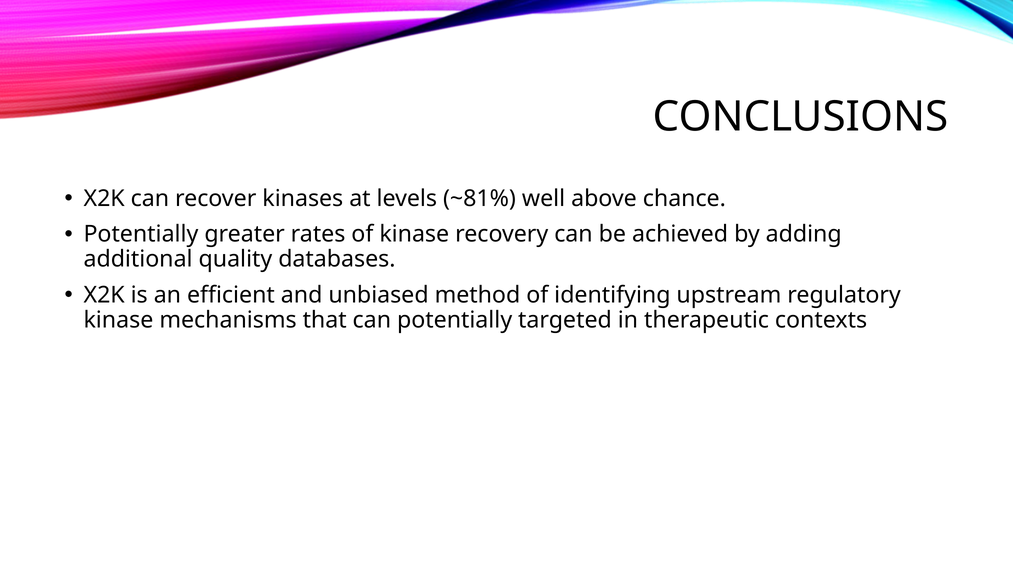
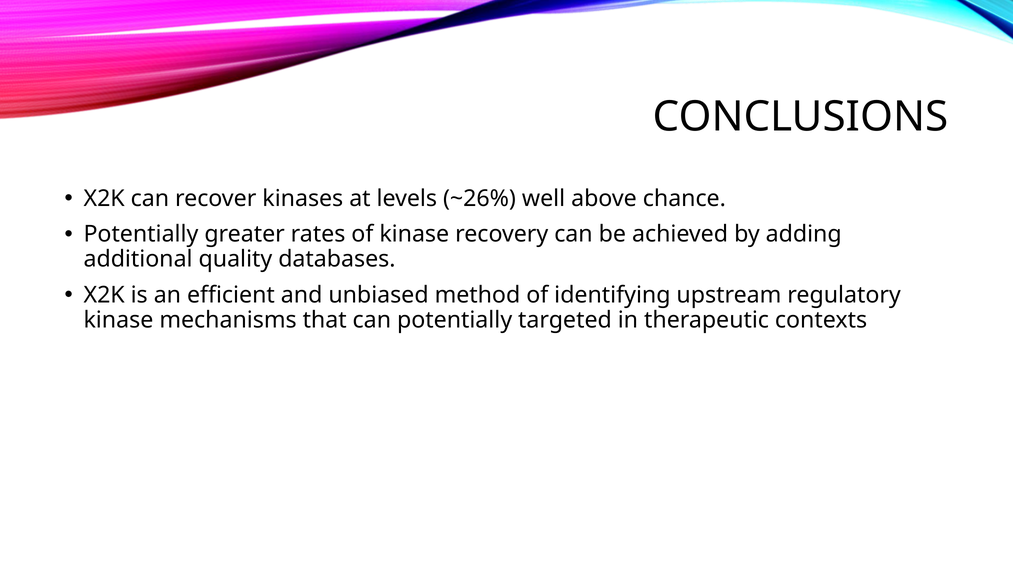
~81%: ~81% -> ~26%
